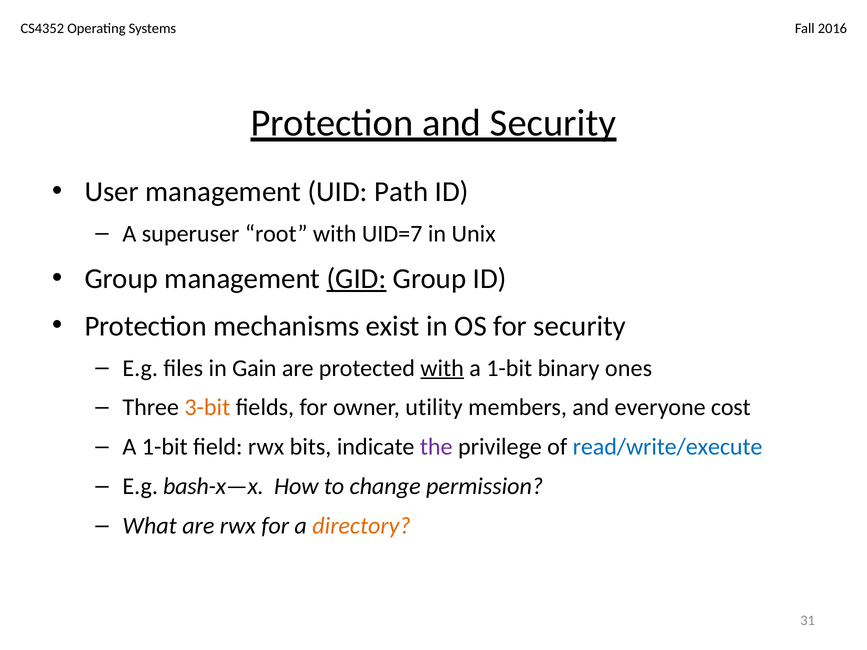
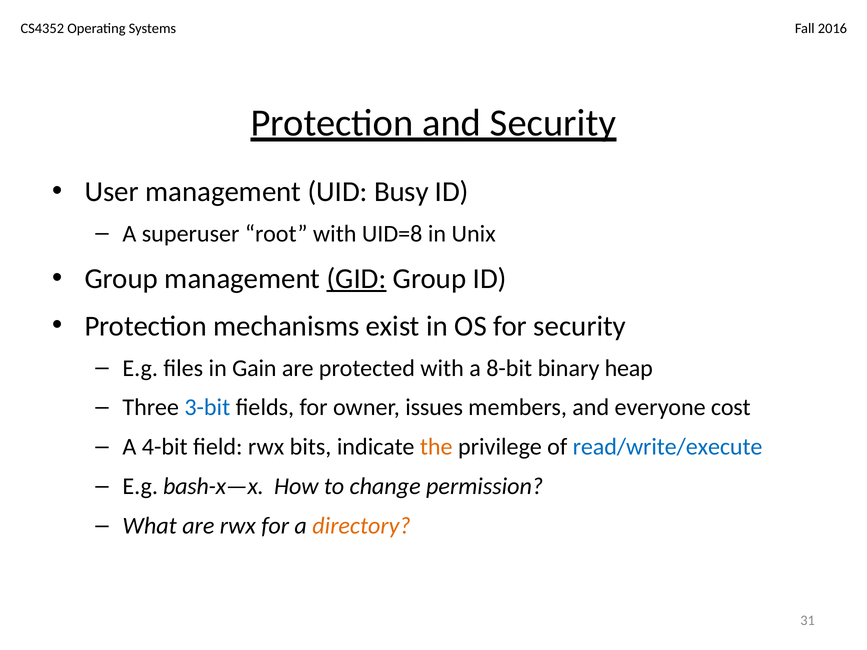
Path: Path -> Busy
UID=7: UID=7 -> UID=8
with at (442, 368) underline: present -> none
1-bit at (509, 368): 1-bit -> 8-bit
ones: ones -> heap
3-bit colour: orange -> blue
utility: utility -> issues
1-bit at (165, 447): 1-bit -> 4-bit
the colour: purple -> orange
